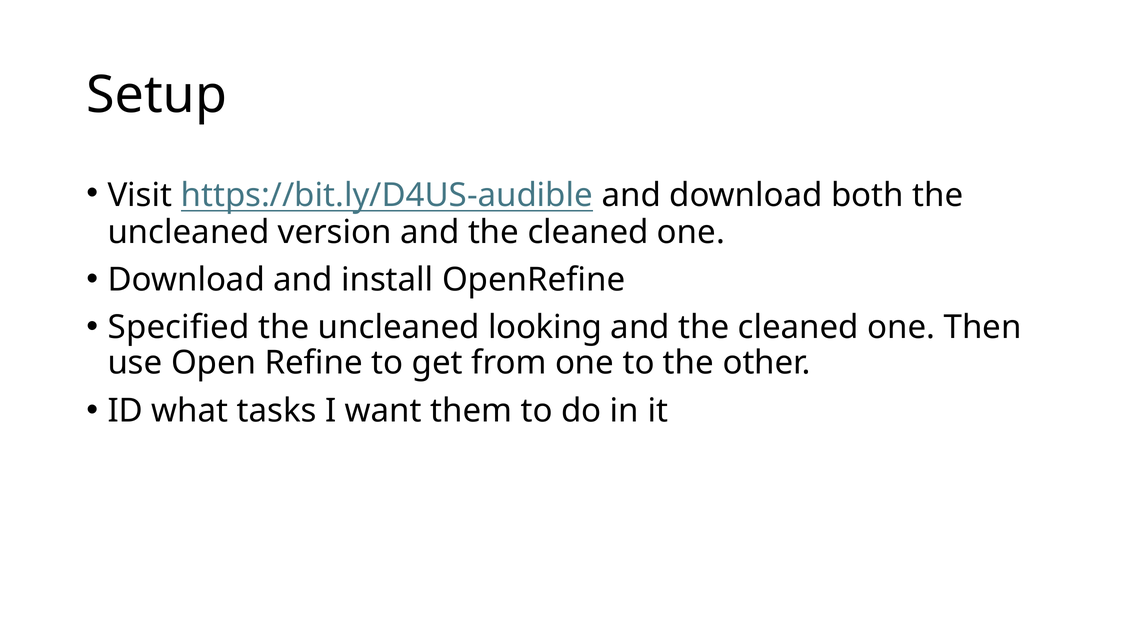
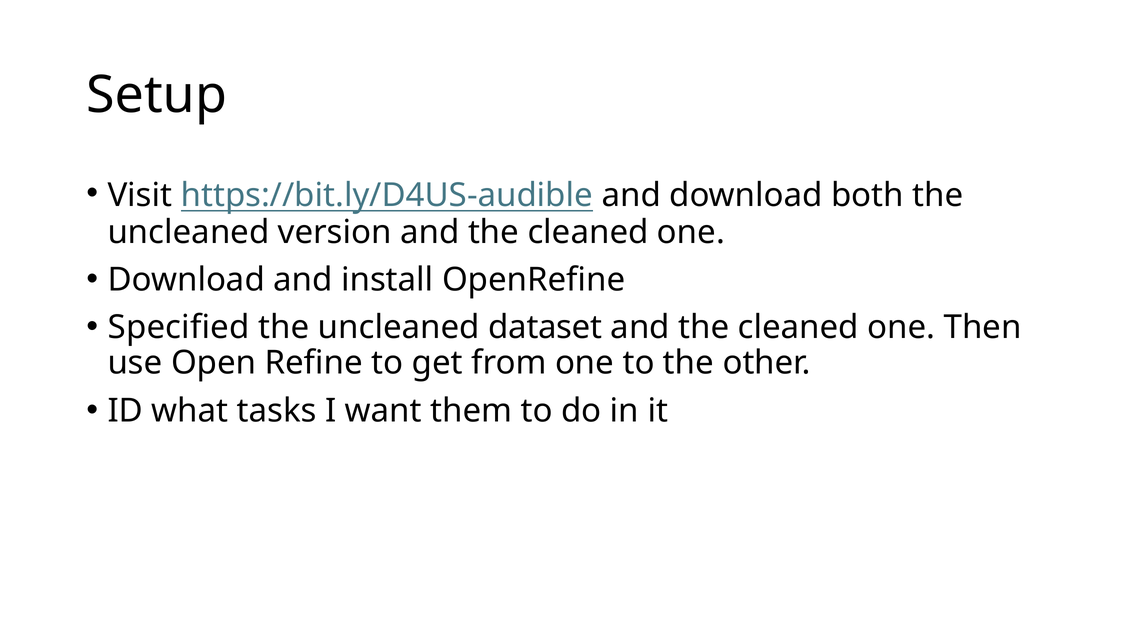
looking: looking -> dataset
